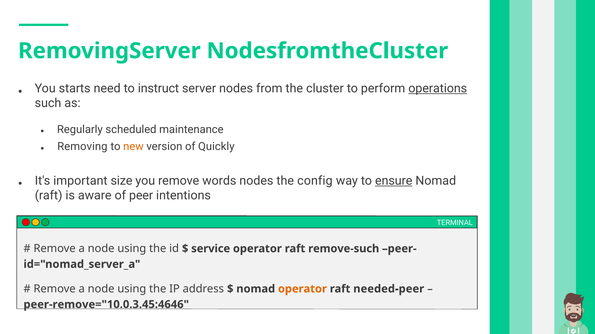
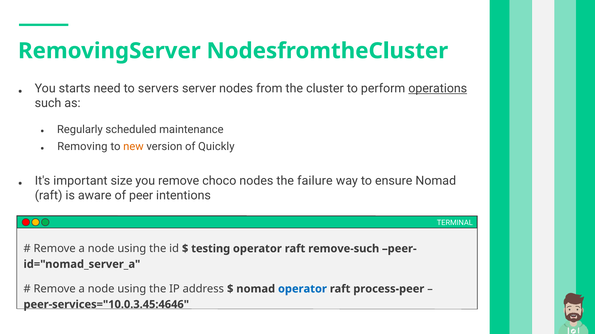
instruct: instruct -> servers
words: words -> choco
config: config -> failure
ensure underline: present -> none
service: service -> testing
operator at (302, 289) colour: orange -> blue
needed-peer: needed-peer -> process-peer
peer-remove="10.0.3.45:4646: peer-remove="10.0.3.45:4646 -> peer-services="10.0.3.45:4646
